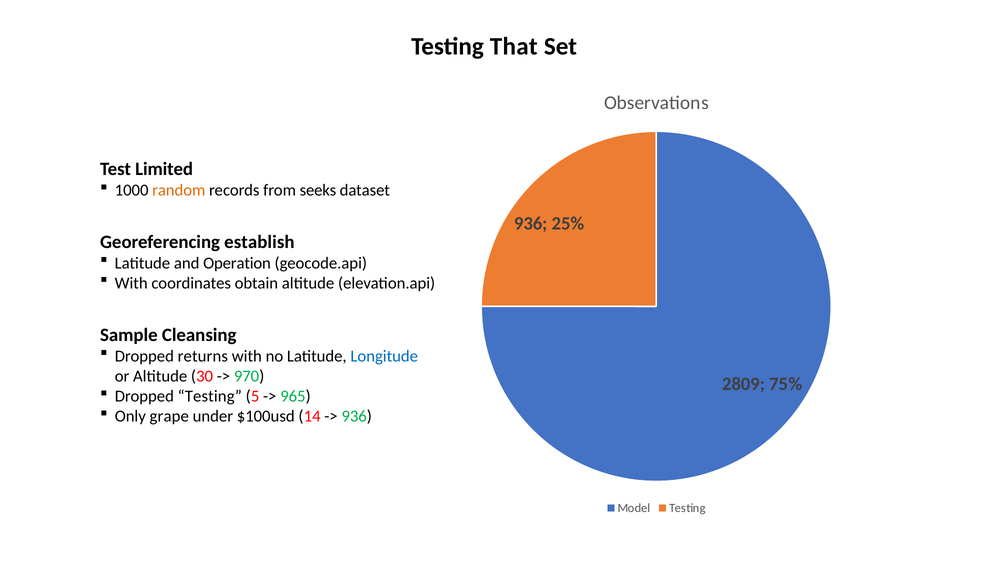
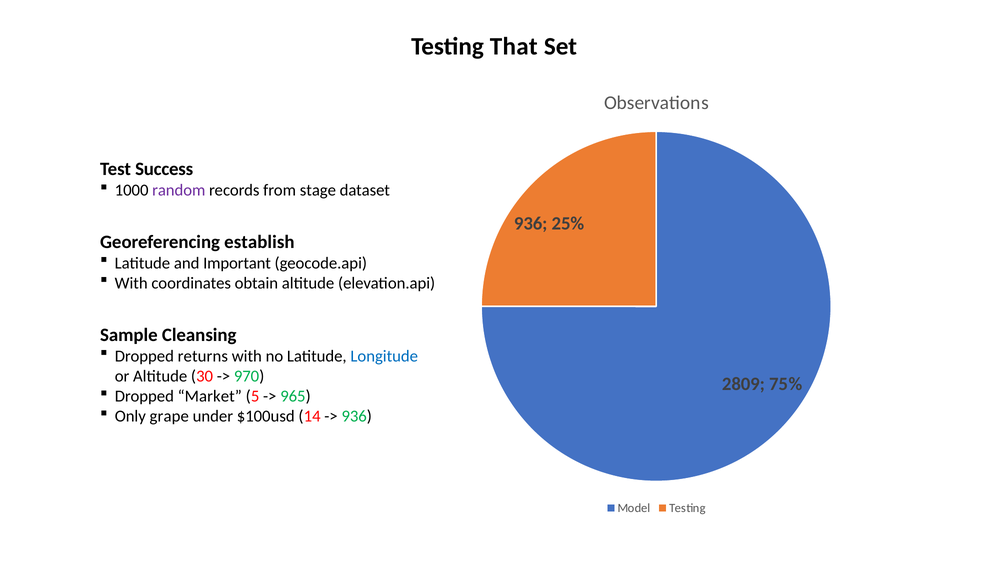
Limited: Limited -> Success
random colour: orange -> purple
seeks: seeks -> stage
Operation: Operation -> Important
Dropped Testing: Testing -> Market
